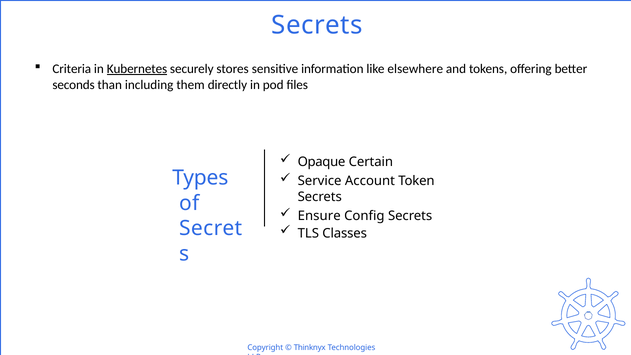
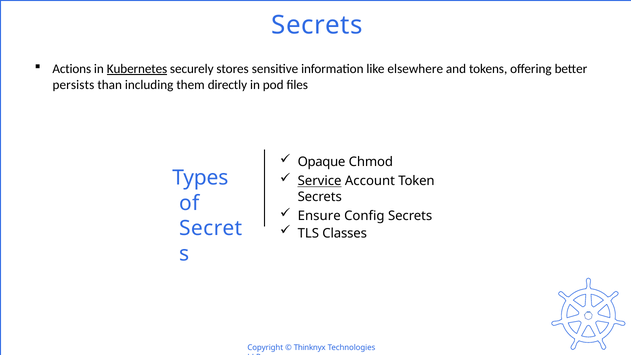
Criteria: Criteria -> Actions
seconds: seconds -> persists
Certain: Certain -> Chmod
Service underline: none -> present
